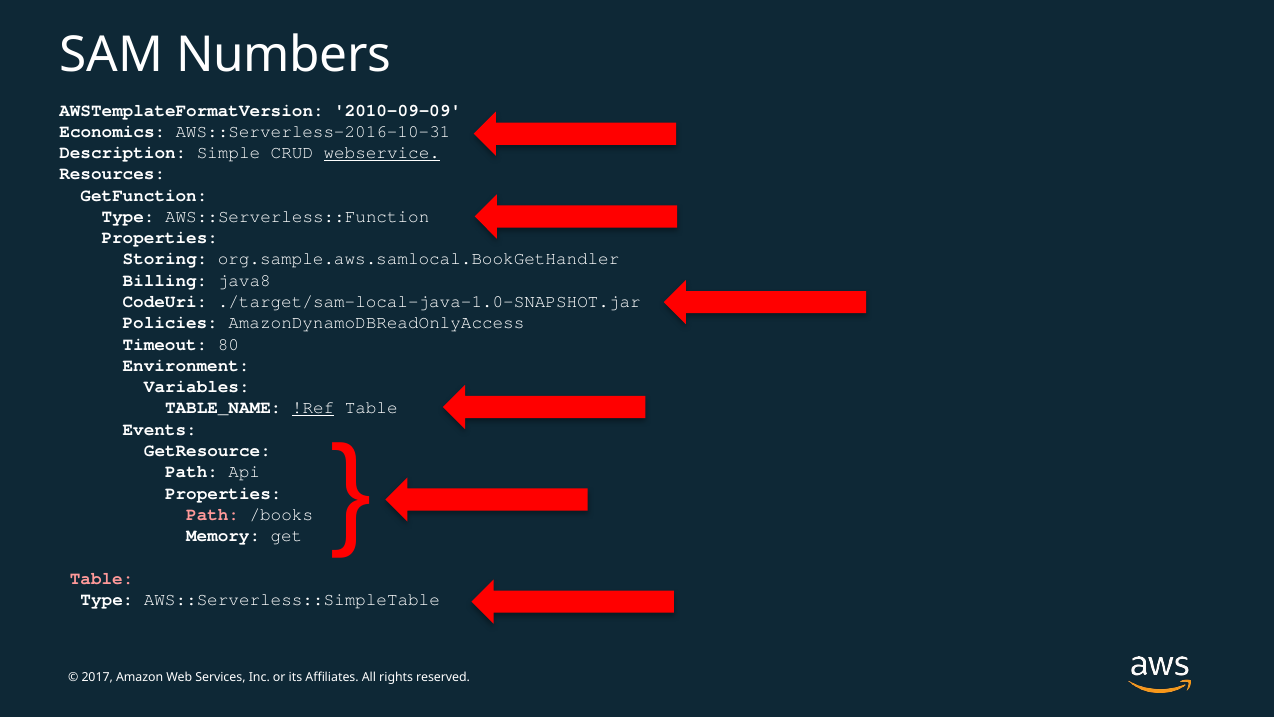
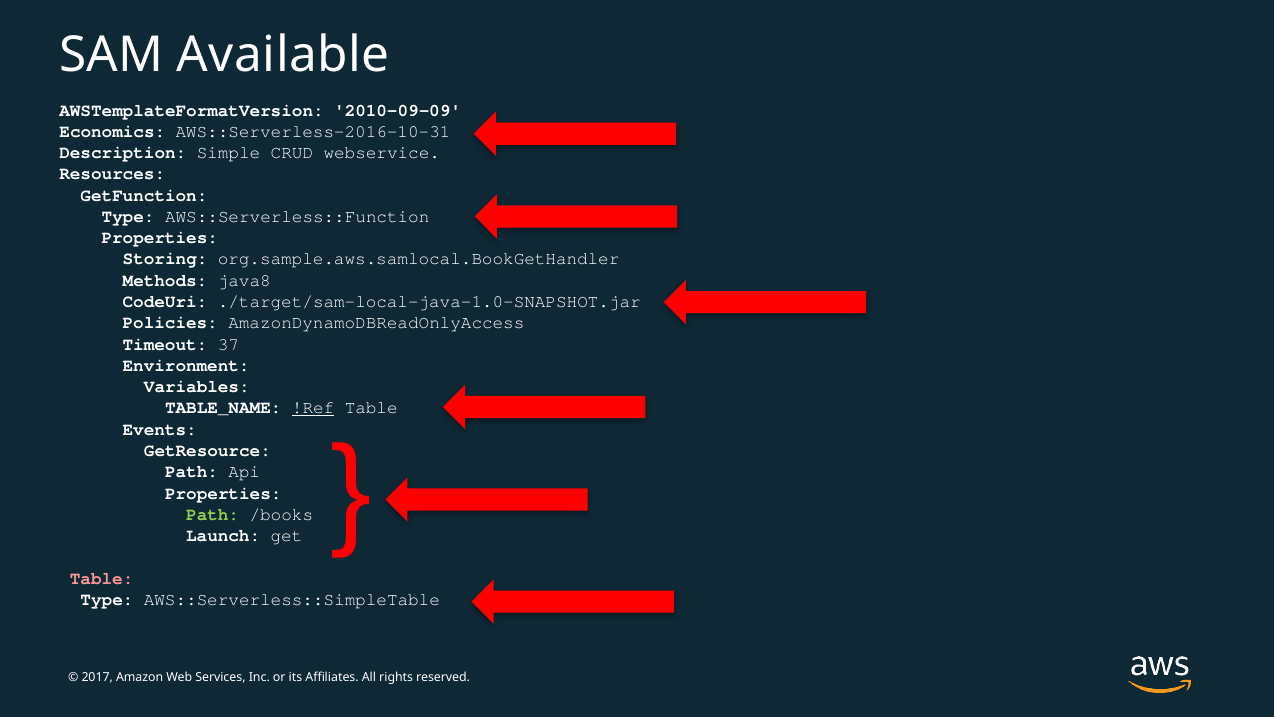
Numbers: Numbers -> Available
webservice underline: present -> none
Billing: Billing -> Methods
80: 80 -> 37
Path at (213, 514) colour: pink -> light green
Memory: Memory -> Launch
